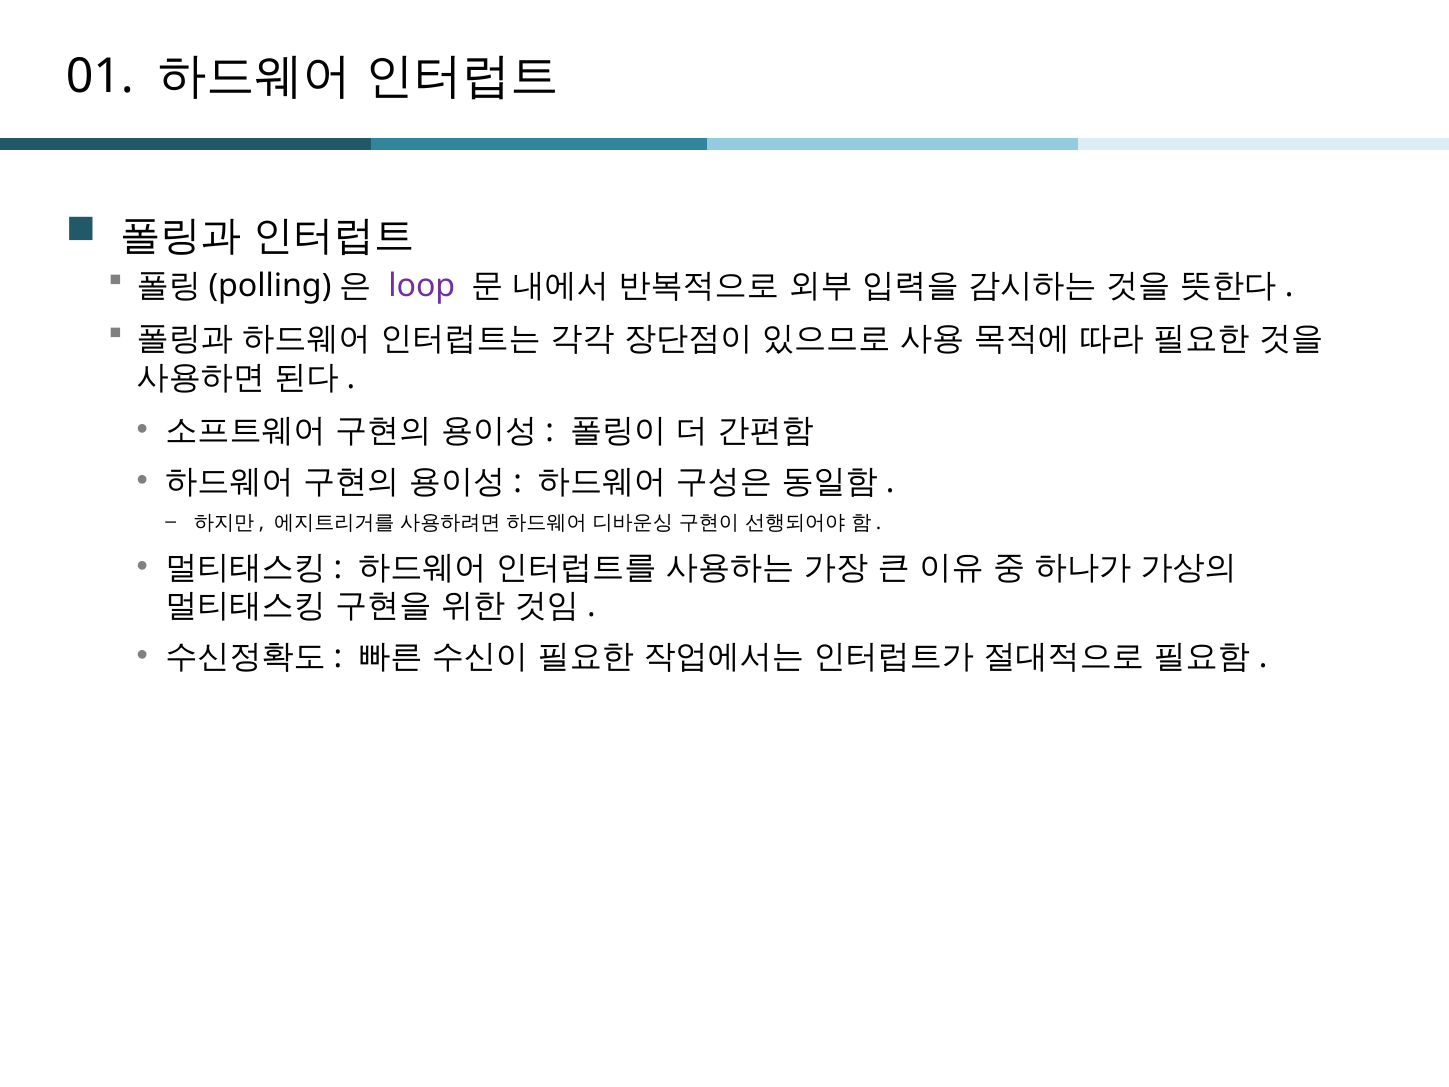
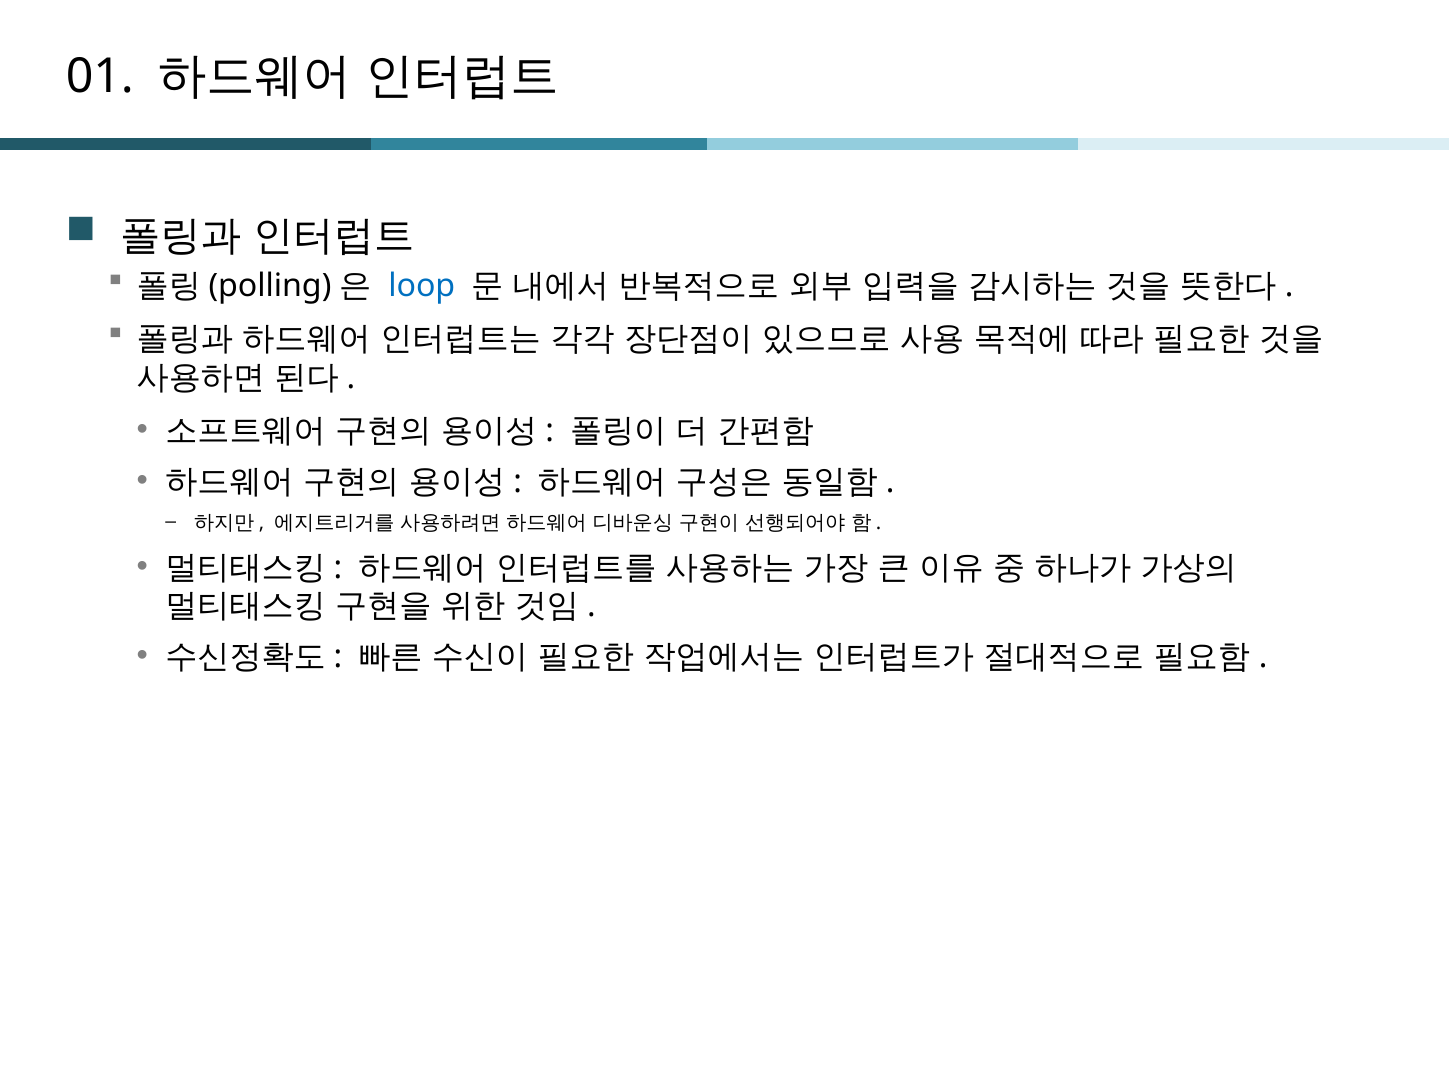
loop colour: purple -> blue
